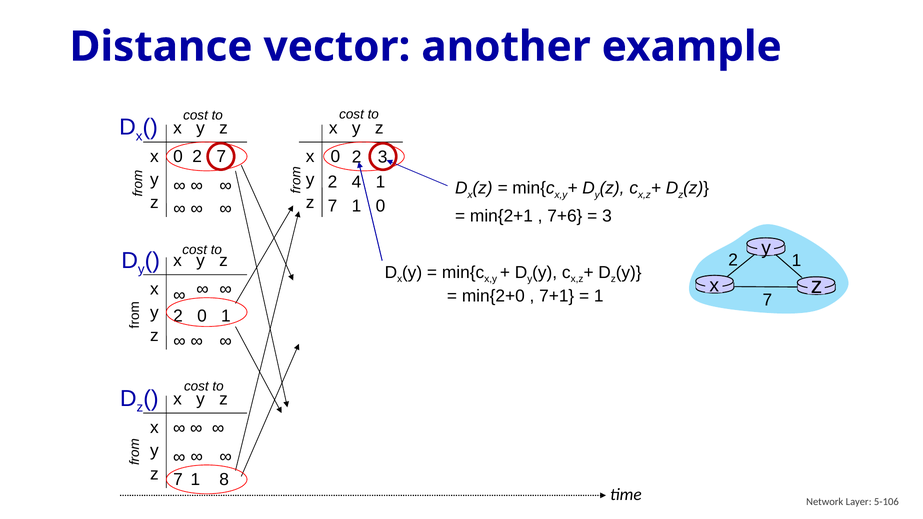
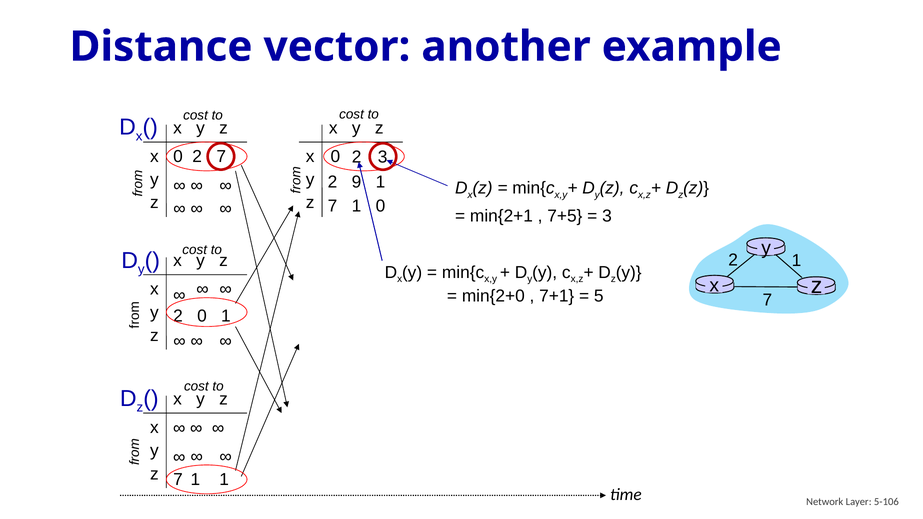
4: 4 -> 9
7+6: 7+6 -> 7+5
1 at (599, 296): 1 -> 5
1 8: 8 -> 1
